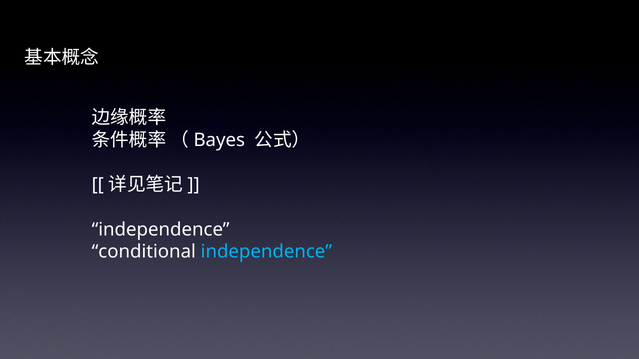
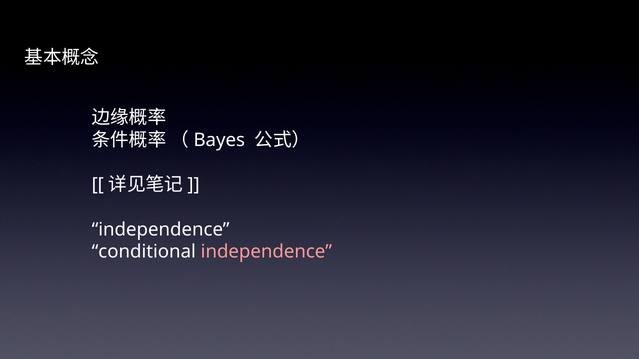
independence at (266, 252) colour: light blue -> pink
